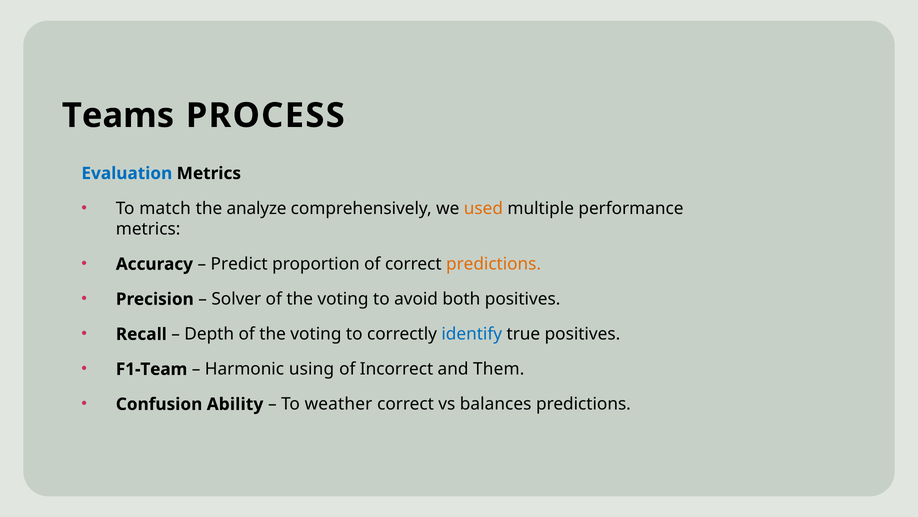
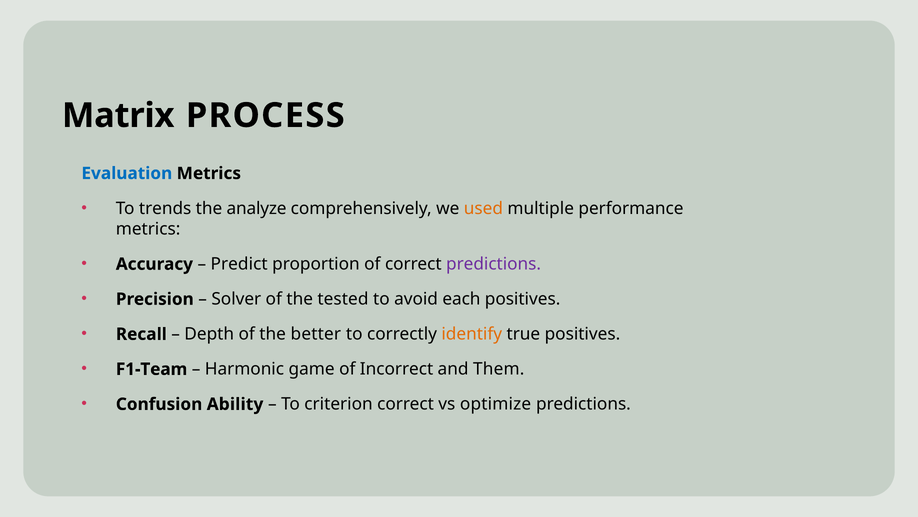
Teams: Teams -> Matrix
match: match -> trends
predictions at (494, 264) colour: orange -> purple
voting at (343, 299): voting -> tested
both: both -> each
voting at (316, 334): voting -> better
identify colour: blue -> orange
using: using -> game
weather: weather -> criterion
balances: balances -> optimize
